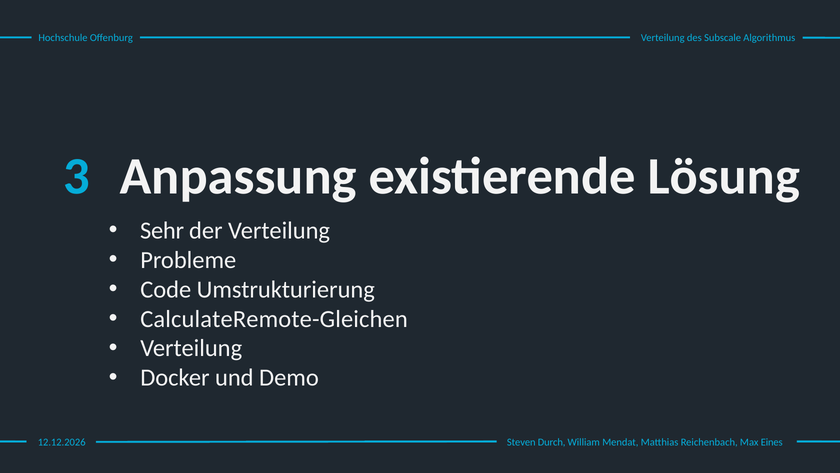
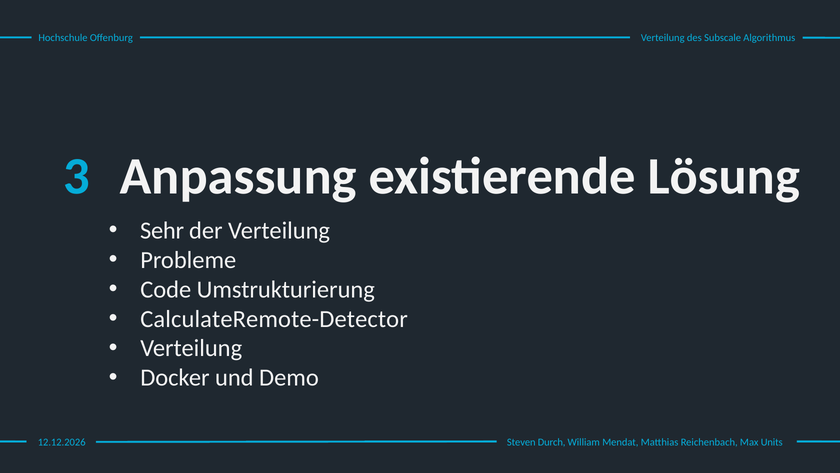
CalculateRemote-Gleichen: CalculateRemote-Gleichen -> CalculateRemote-Detector
Eines: Eines -> Units
